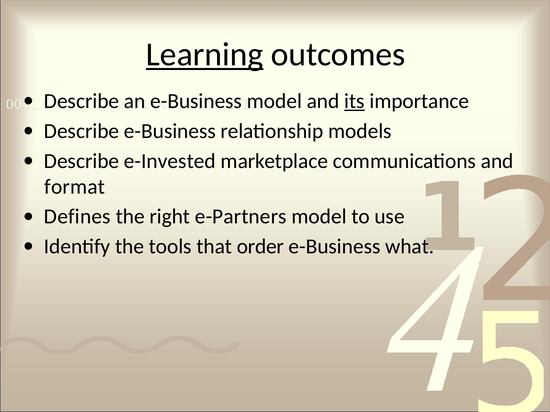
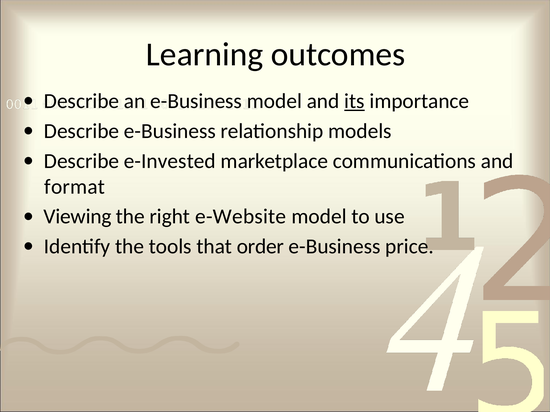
Learning underline: present -> none
Defines: Defines -> Viewing
e-Partners: e-Partners -> e-Website
what: what -> price
